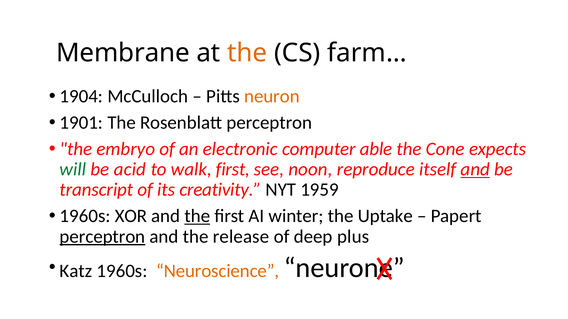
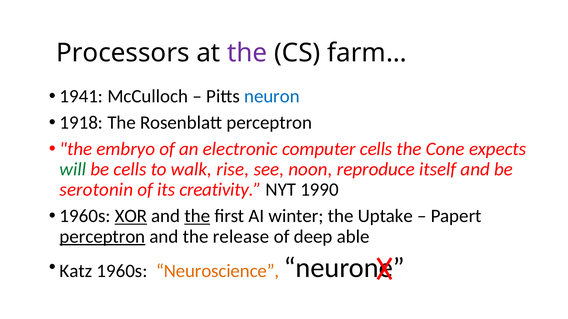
Membrane: Membrane -> Processors
the at (247, 53) colour: orange -> purple
1904: 1904 -> 1941
neuron colour: orange -> blue
1901: 1901 -> 1918
computer able: able -> cells
be acid: acid -> cells
walk first: first -> rise
and at (475, 170) underline: present -> none
transcript: transcript -> serotonin
1959: 1959 -> 1990
XOR underline: none -> present
plus: plus -> able
